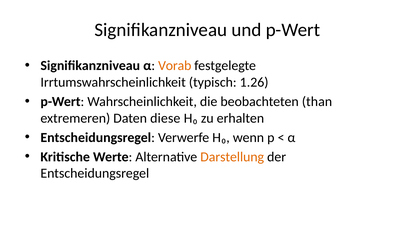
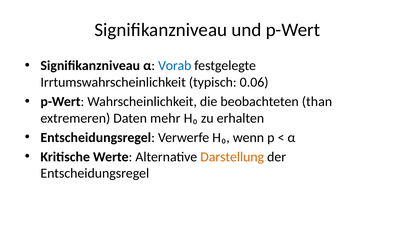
Vorab colour: orange -> blue
1.26: 1.26 -> 0.06
diese: diese -> mehr
